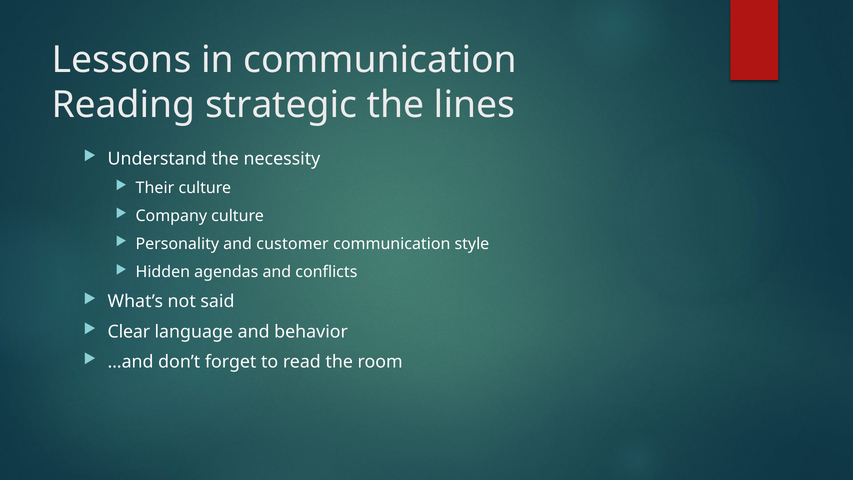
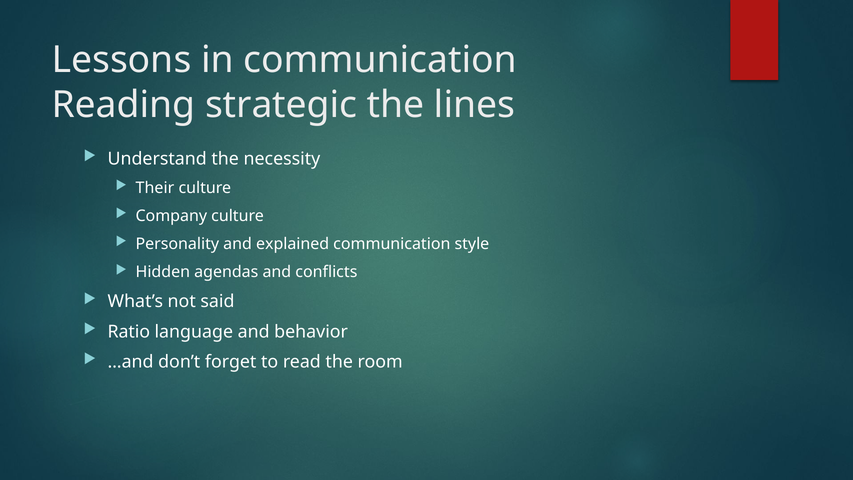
customer: customer -> explained
Clear: Clear -> Ratio
